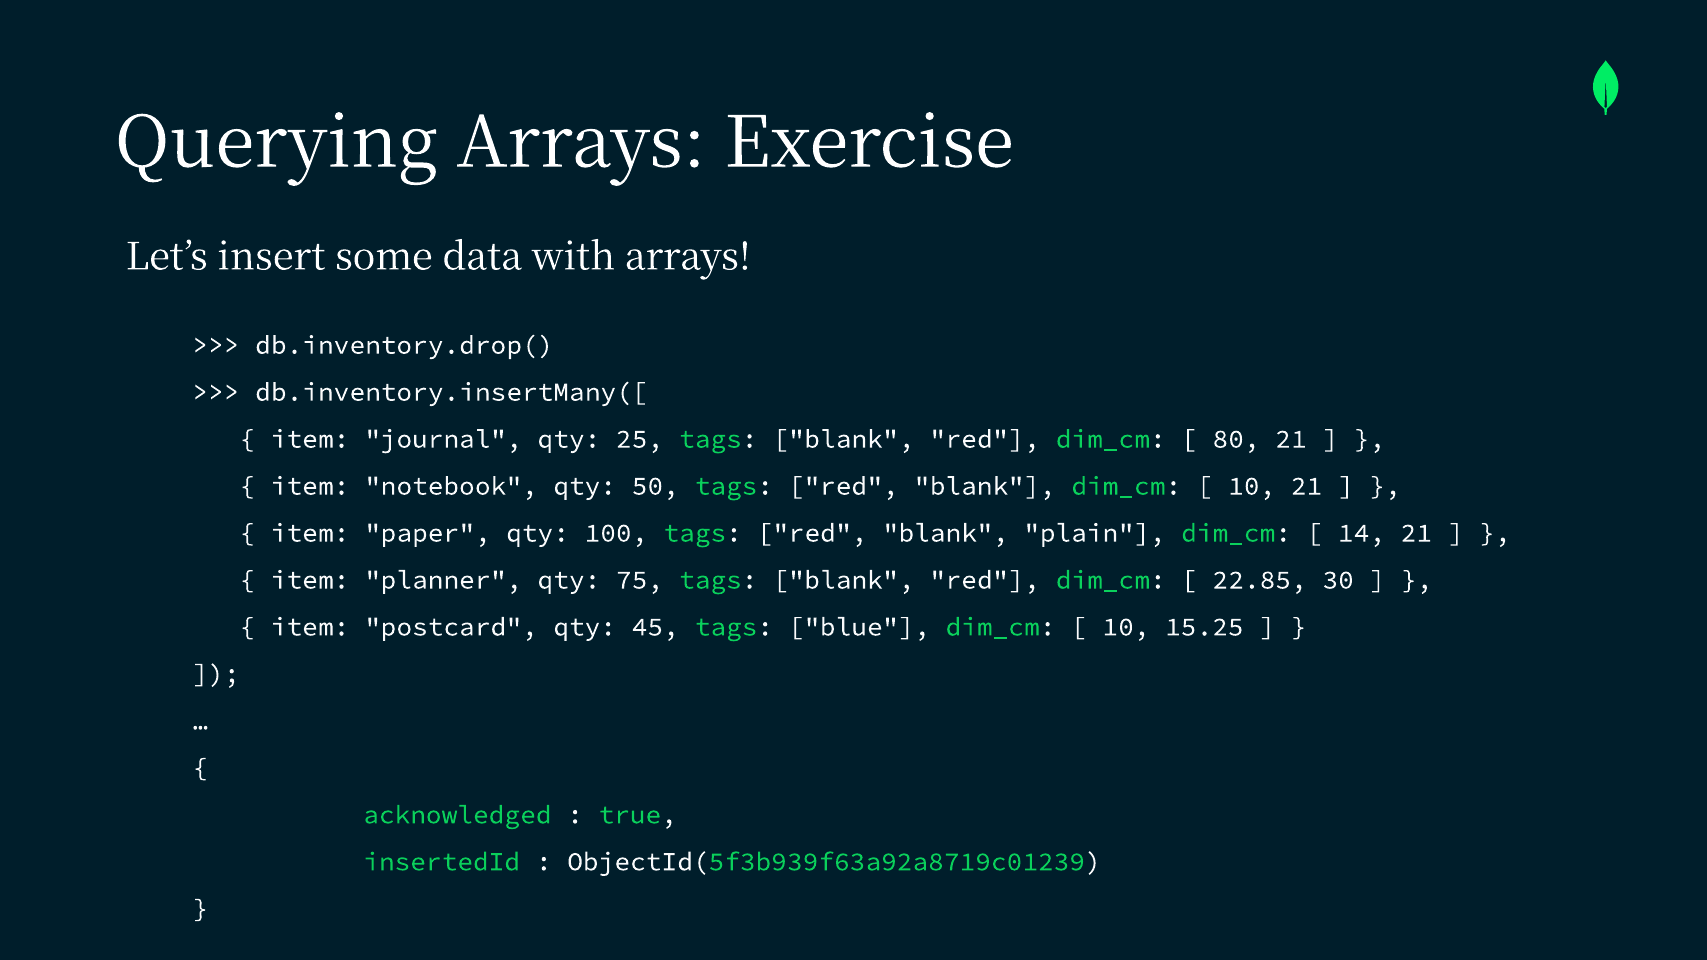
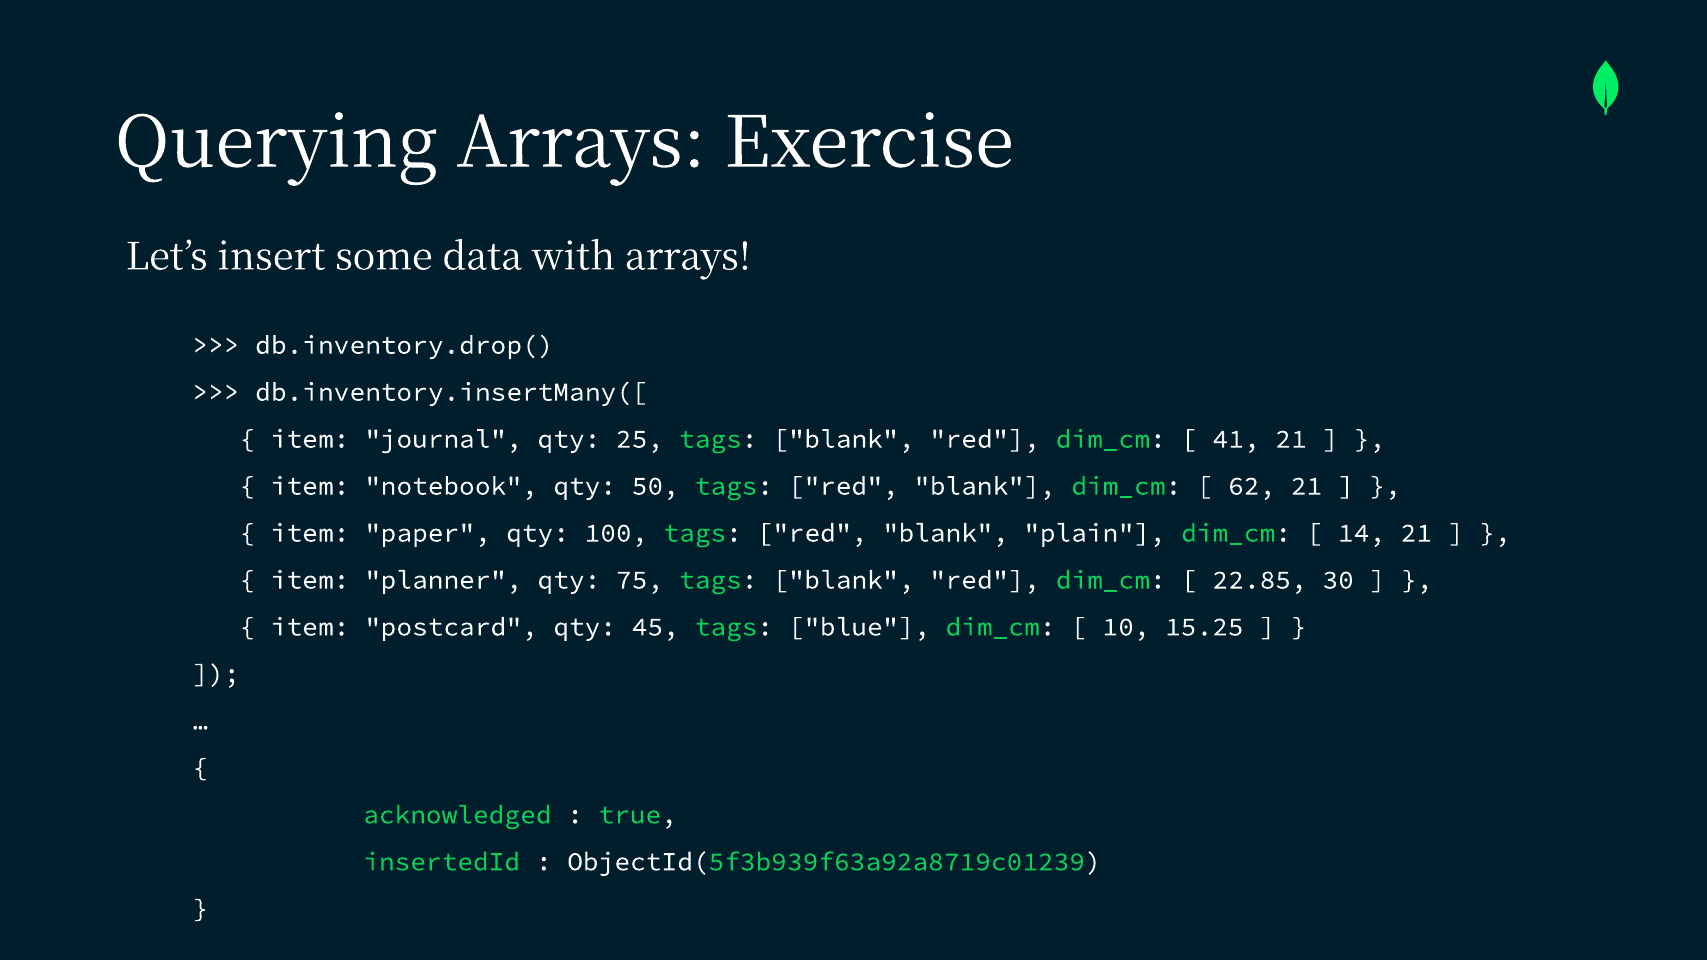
80: 80 -> 41
10 at (1252, 486): 10 -> 62
